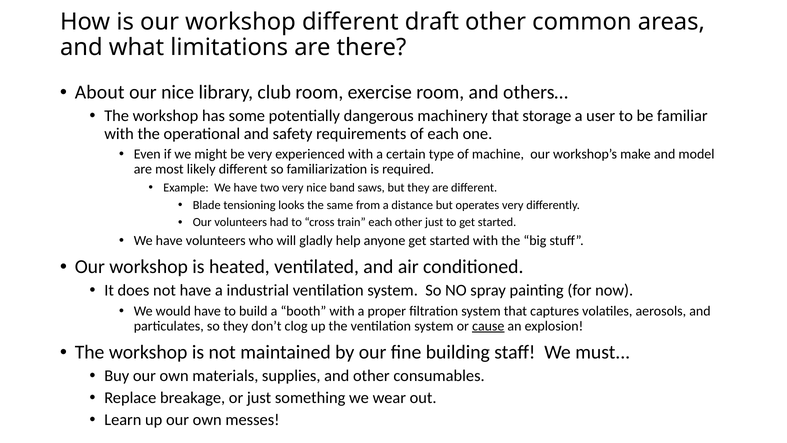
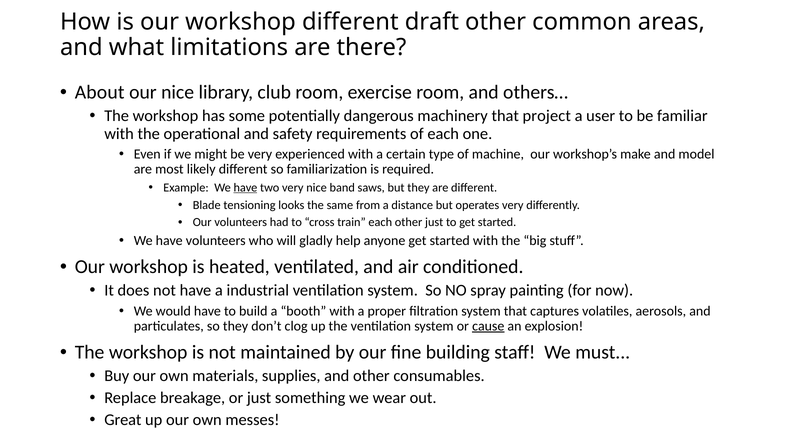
storage: storage -> project
have at (245, 187) underline: none -> present
Learn: Learn -> Great
